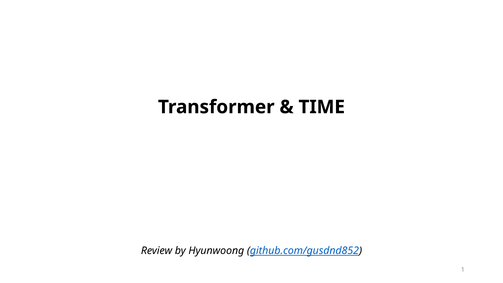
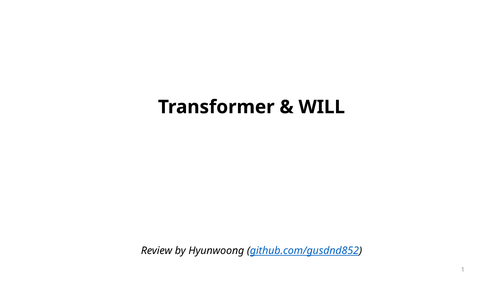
TIME: TIME -> WILL
